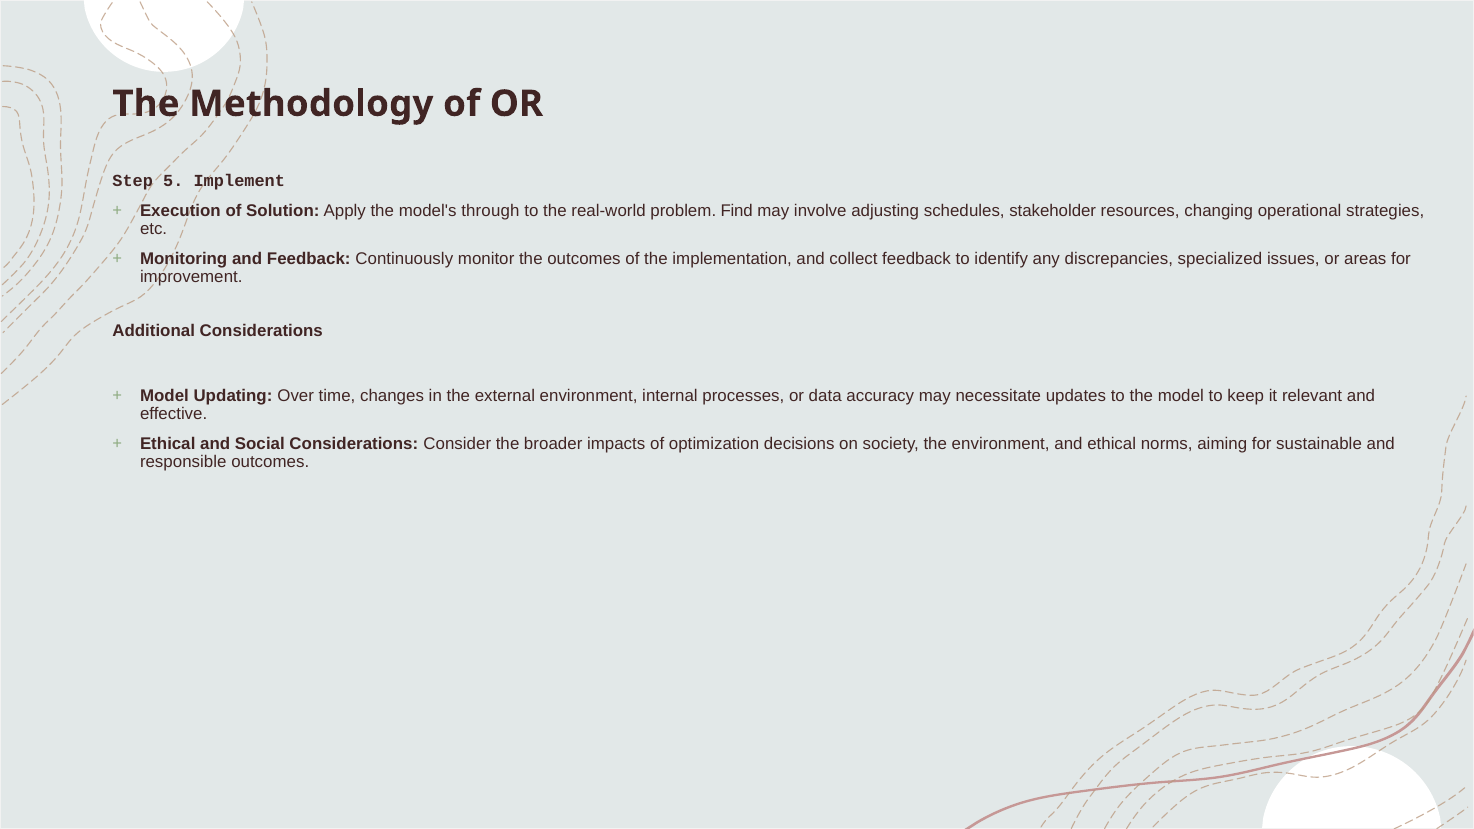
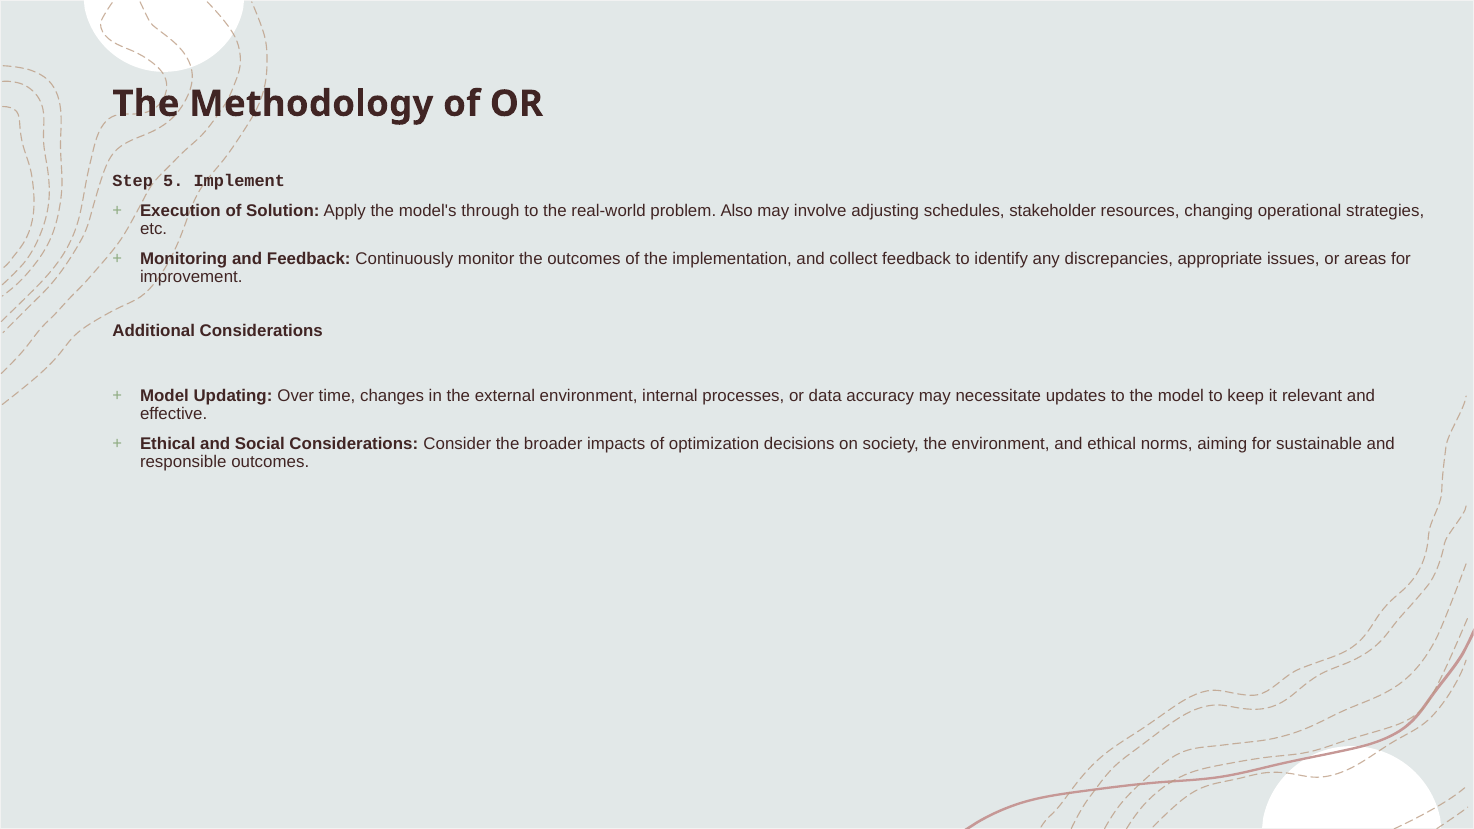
Find: Find -> Also
specialized: specialized -> appropriate
